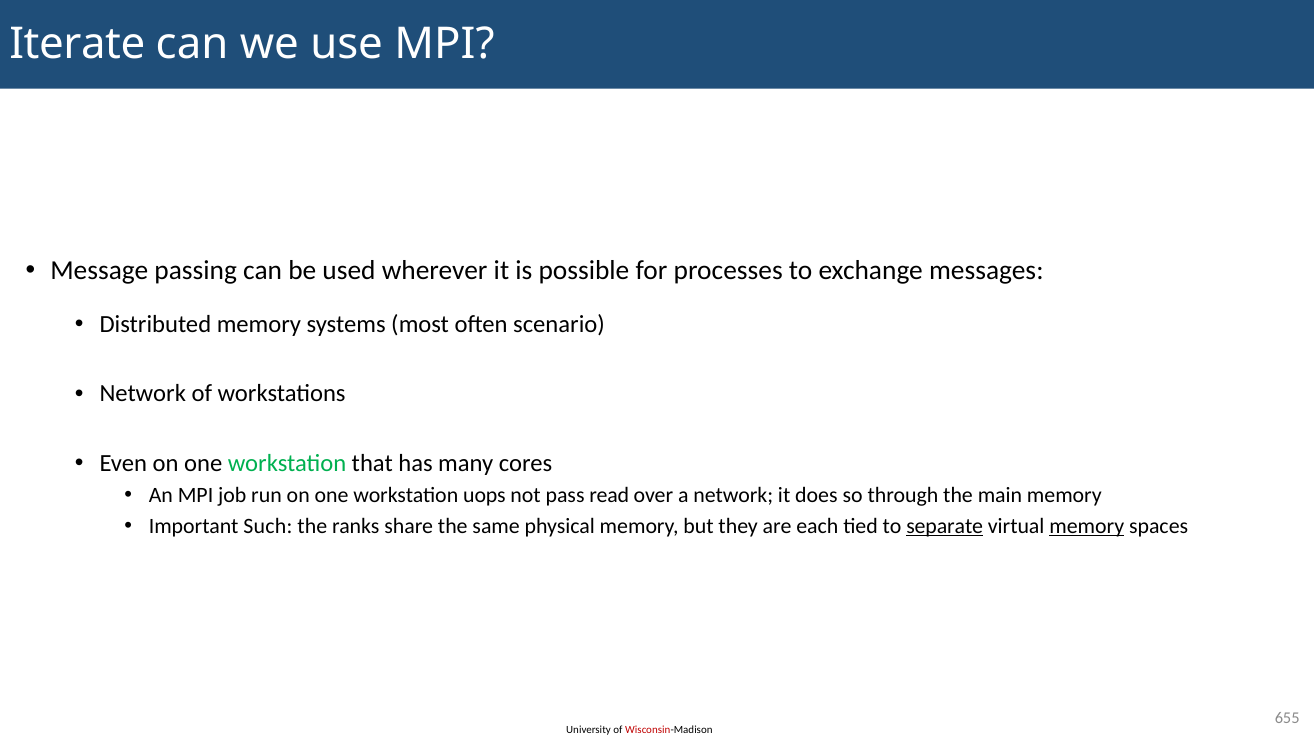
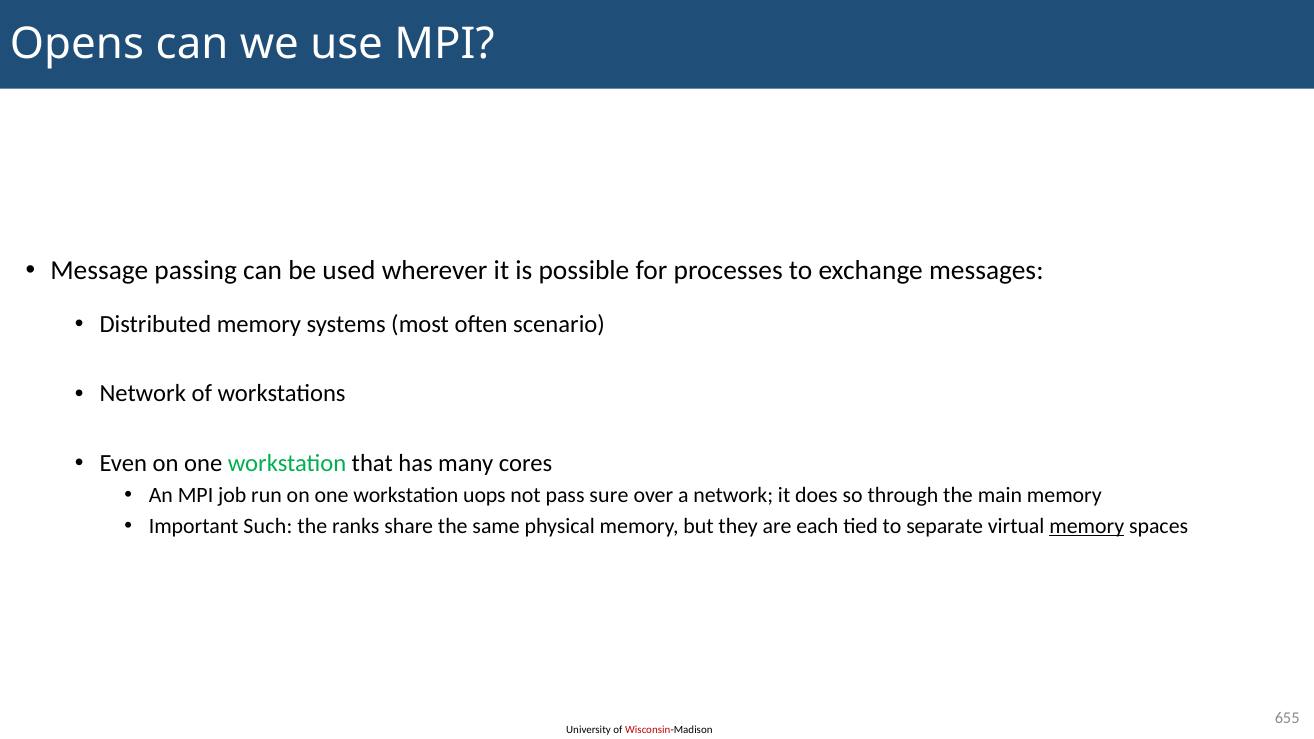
Iterate: Iterate -> Opens
read: read -> sure
separate underline: present -> none
